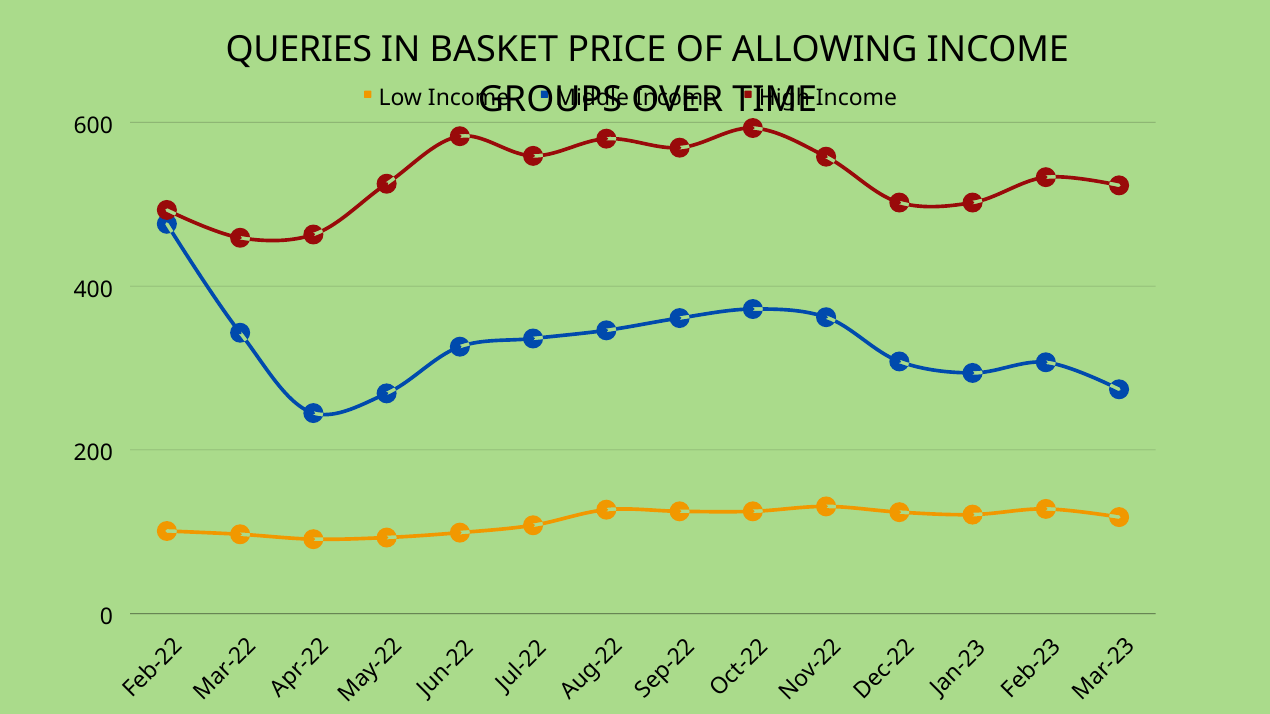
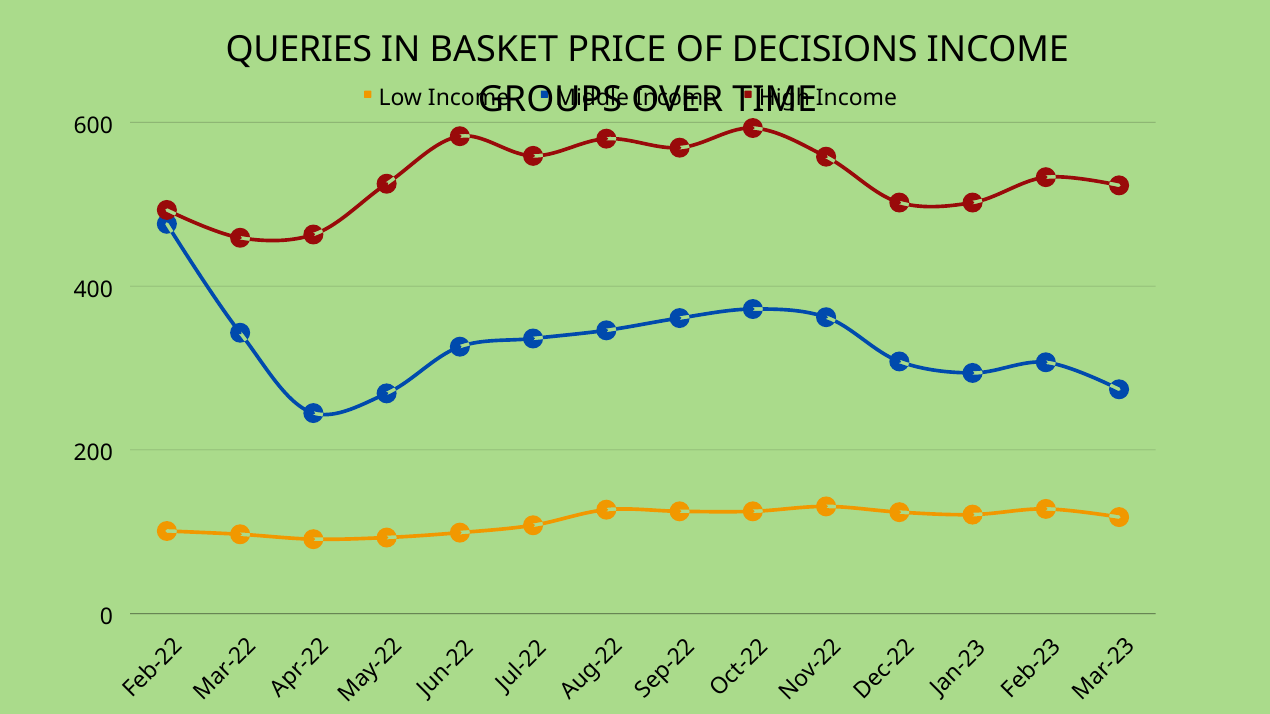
ALLOWING: ALLOWING -> DECISIONS
